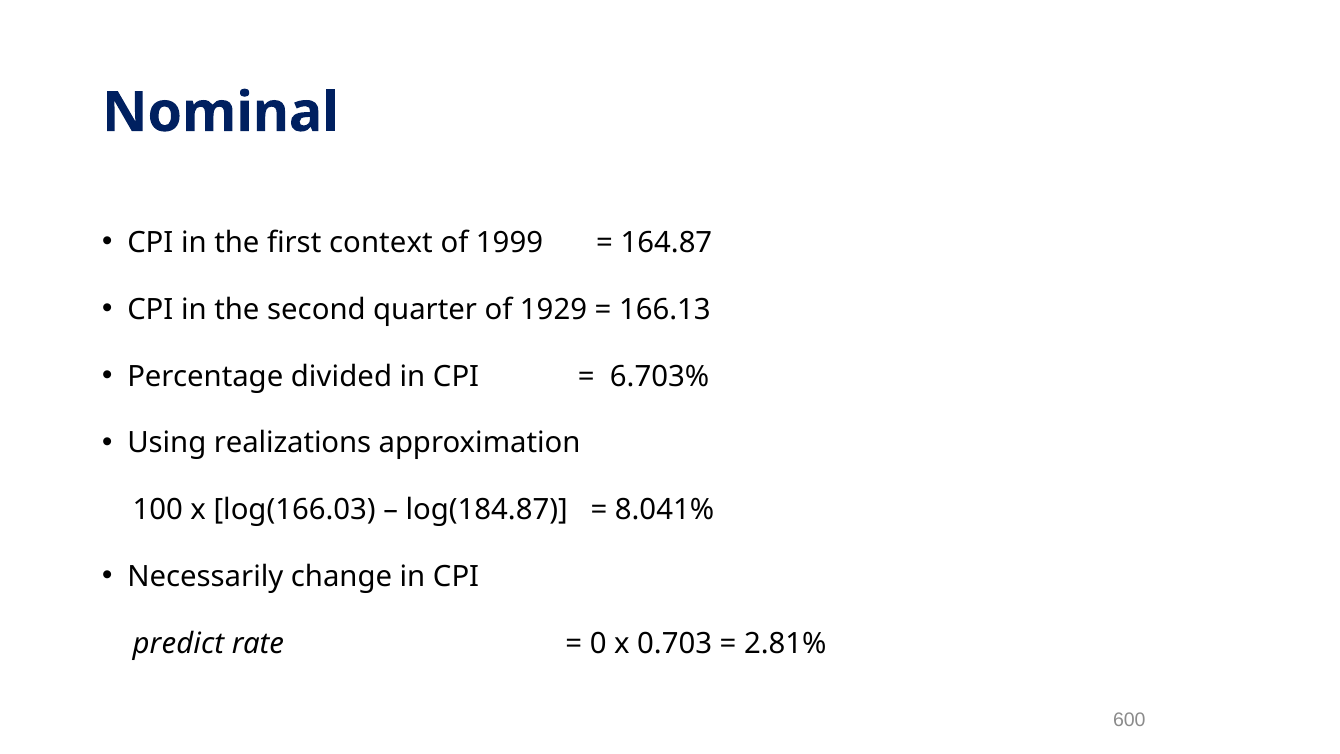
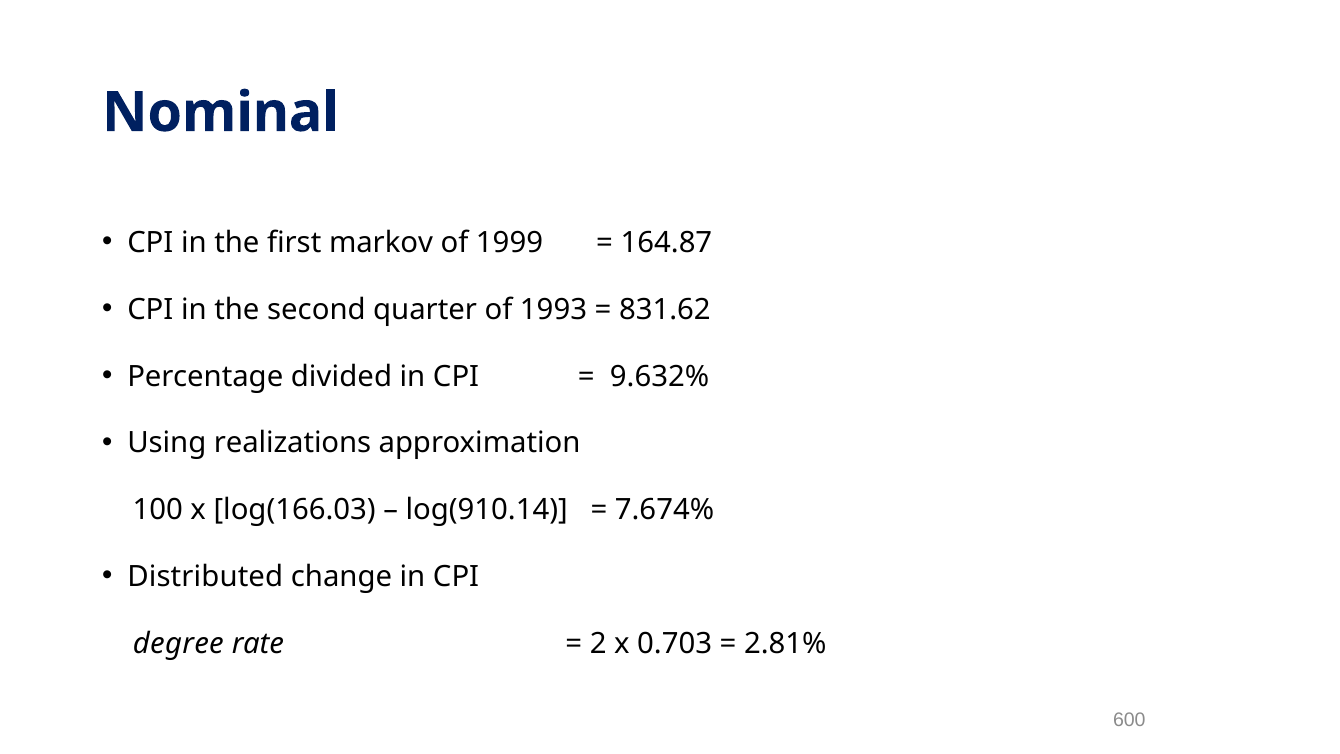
context: context -> markov
1929: 1929 -> 1993
166.13: 166.13 -> 831.62
6.703%: 6.703% -> 9.632%
log(184.87: log(184.87 -> log(910.14
8.041%: 8.041% -> 7.674%
Necessarily: Necessarily -> Distributed
predict: predict -> degree
0: 0 -> 2
